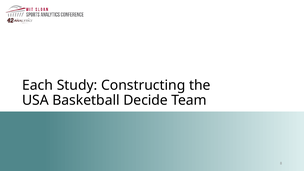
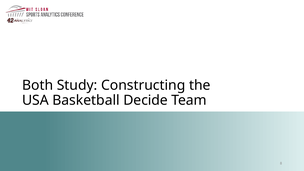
Each: Each -> Both
